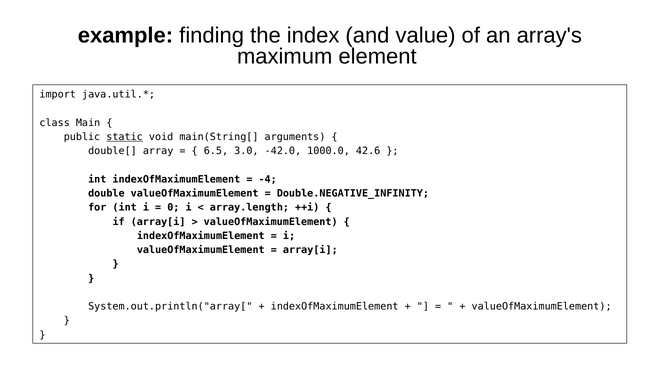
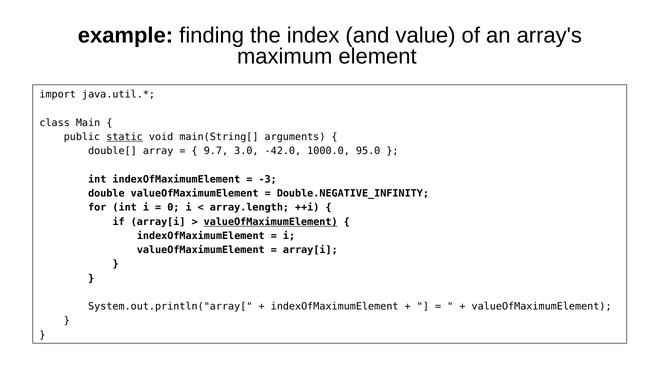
6.5: 6.5 -> 9.7
42.6: 42.6 -> 95.0
-4: -4 -> -3
valueOfMaximumElement at (271, 222) underline: none -> present
